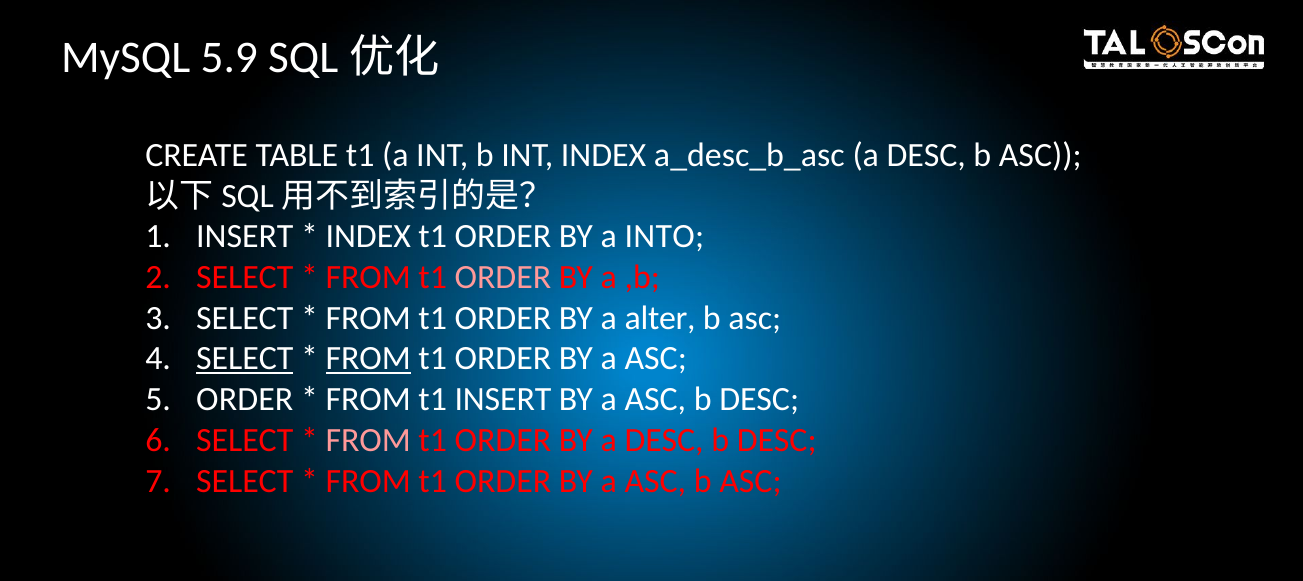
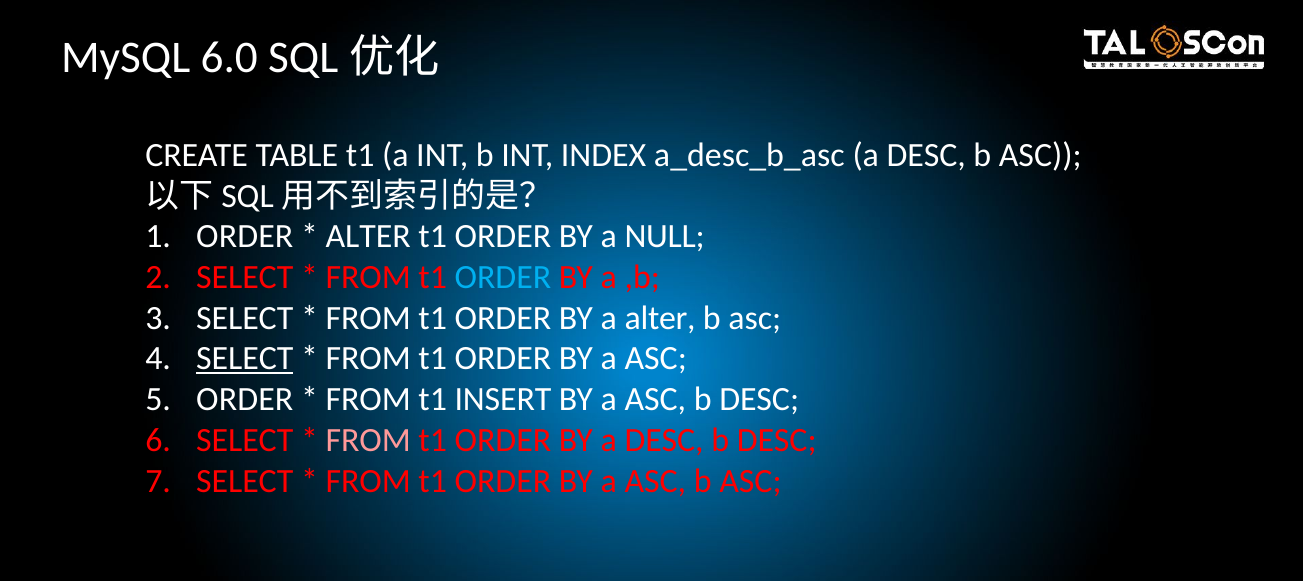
5.9: 5.9 -> 6.0
INSERT at (245, 236): INSERT -> ORDER
INDEX at (368, 236): INDEX -> ALTER
INTO: INTO -> NULL
ORDER at (503, 277) colour: pink -> light blue
FROM at (368, 359) underline: present -> none
